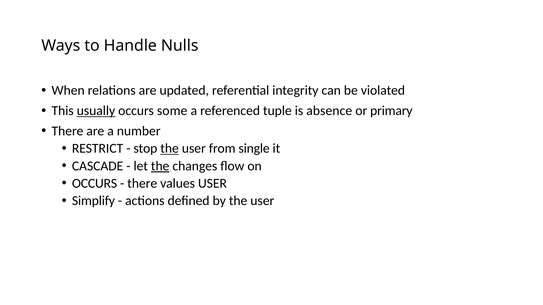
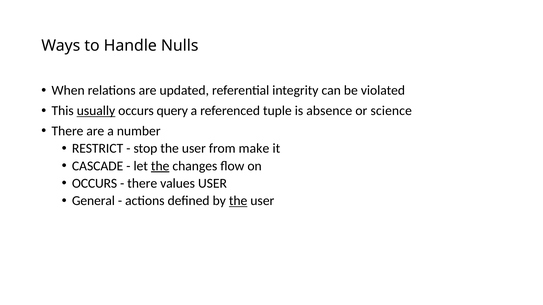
some: some -> query
primary: primary -> science
the at (170, 149) underline: present -> none
single: single -> make
Simplify: Simplify -> General
the at (238, 201) underline: none -> present
